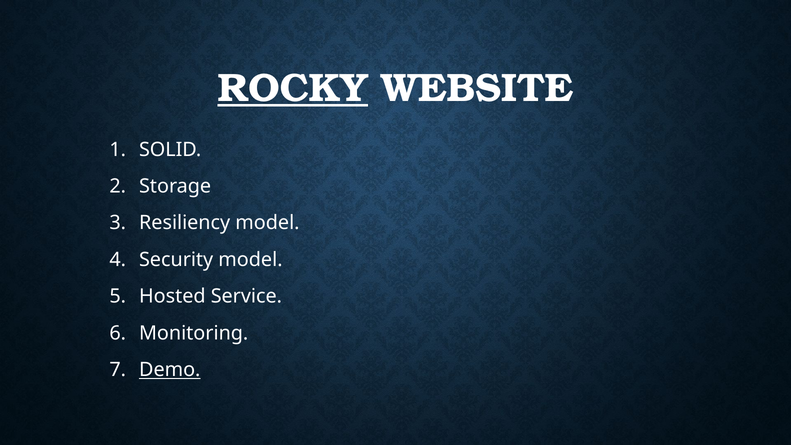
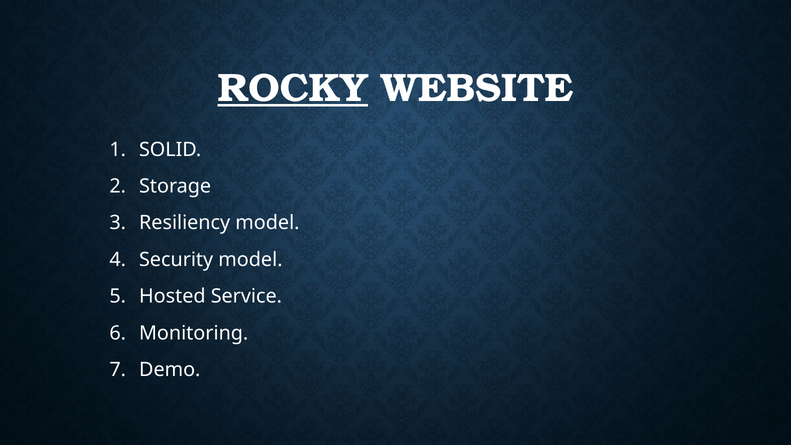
Demo underline: present -> none
